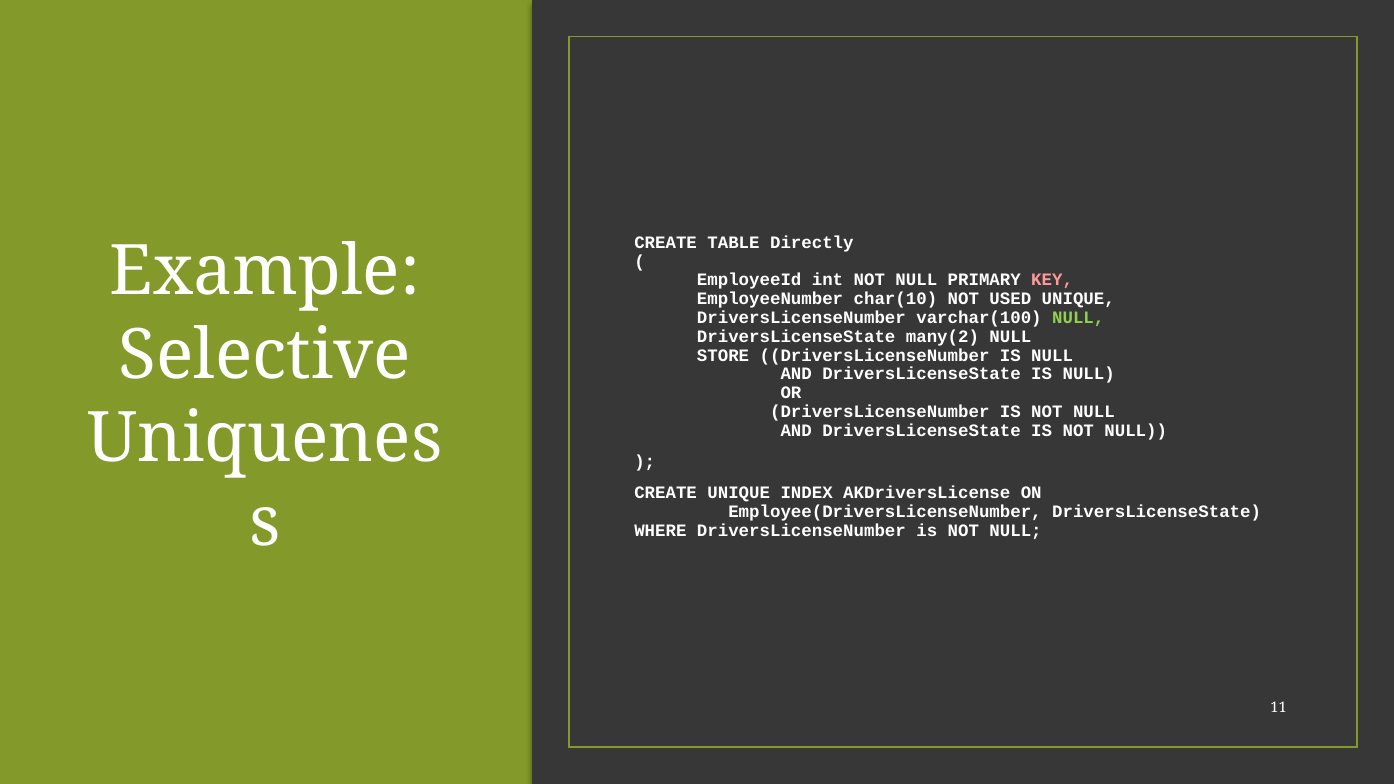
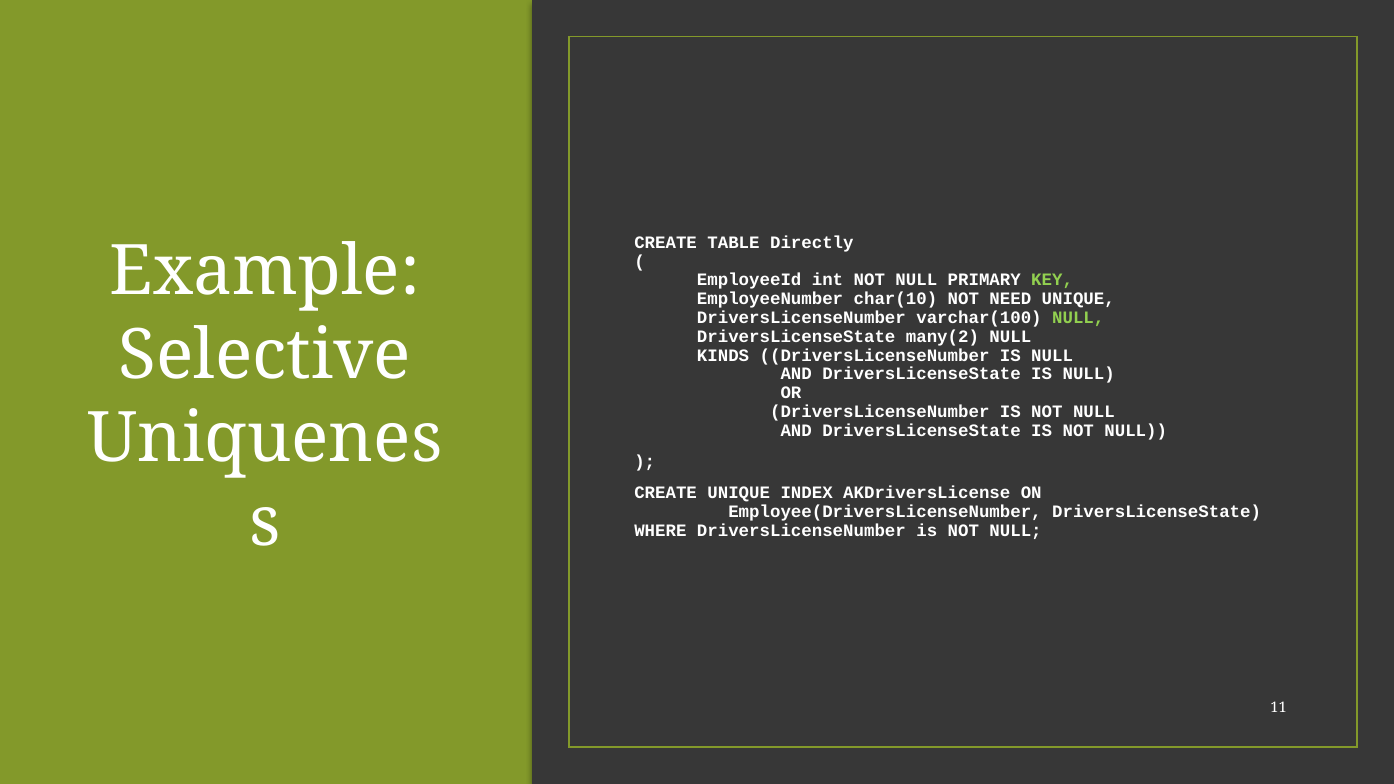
KEY colour: pink -> light green
USED: USED -> NEED
STORE: STORE -> KINDS
